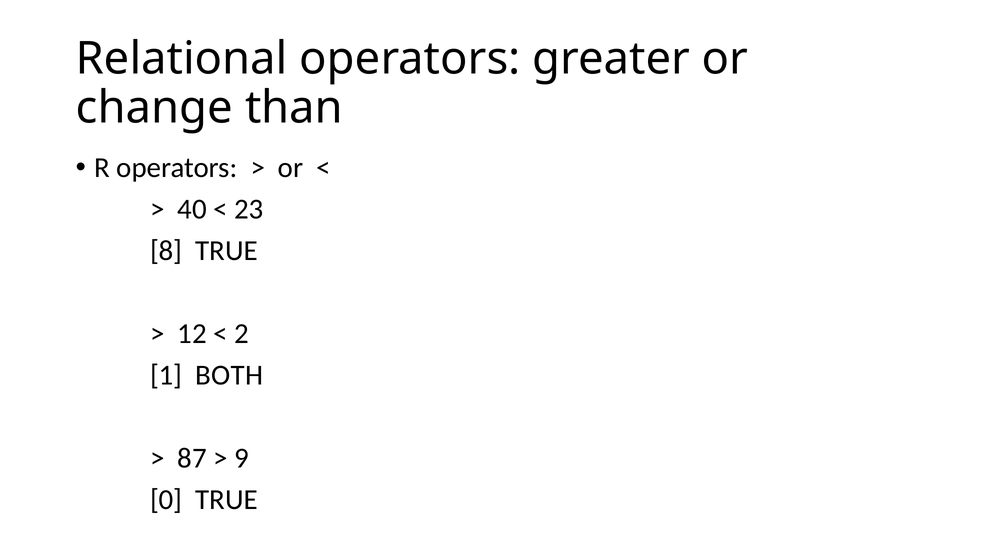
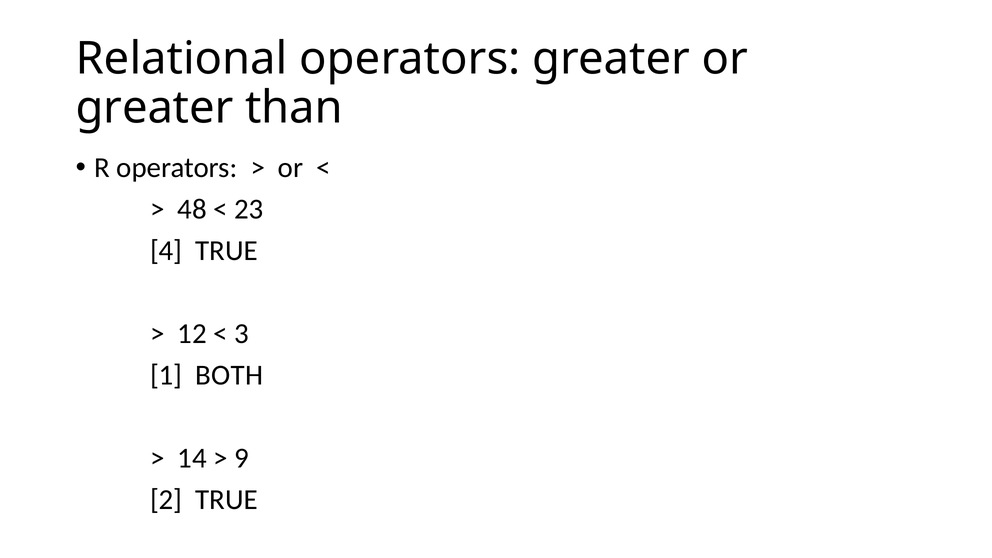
change at (154, 108): change -> greater
40: 40 -> 48
8: 8 -> 4
2: 2 -> 3
87: 87 -> 14
0: 0 -> 2
